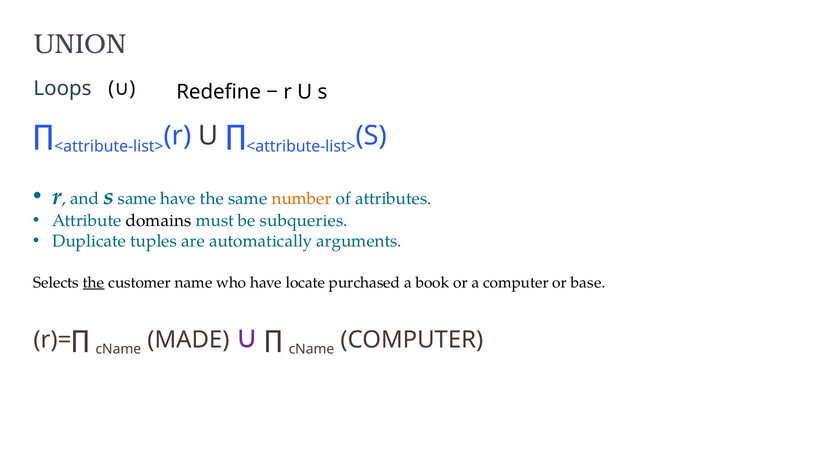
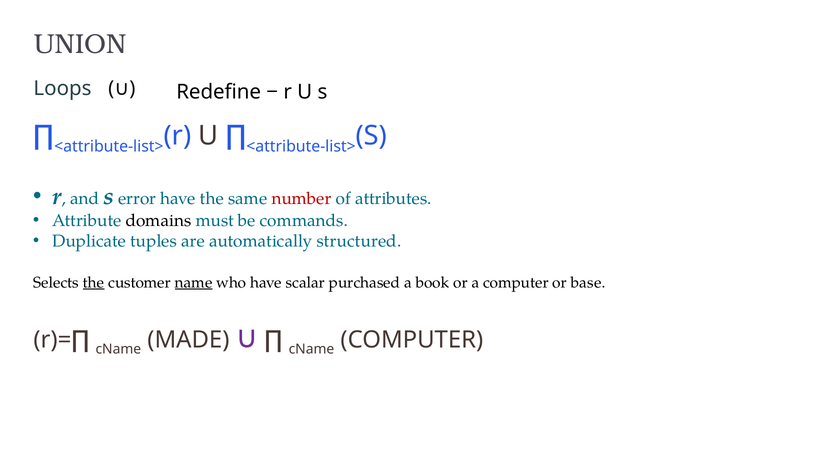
s same: same -> error
number colour: orange -> red
subqueries: subqueries -> commands
arguments: arguments -> structured
name underline: none -> present
locate: locate -> scalar
